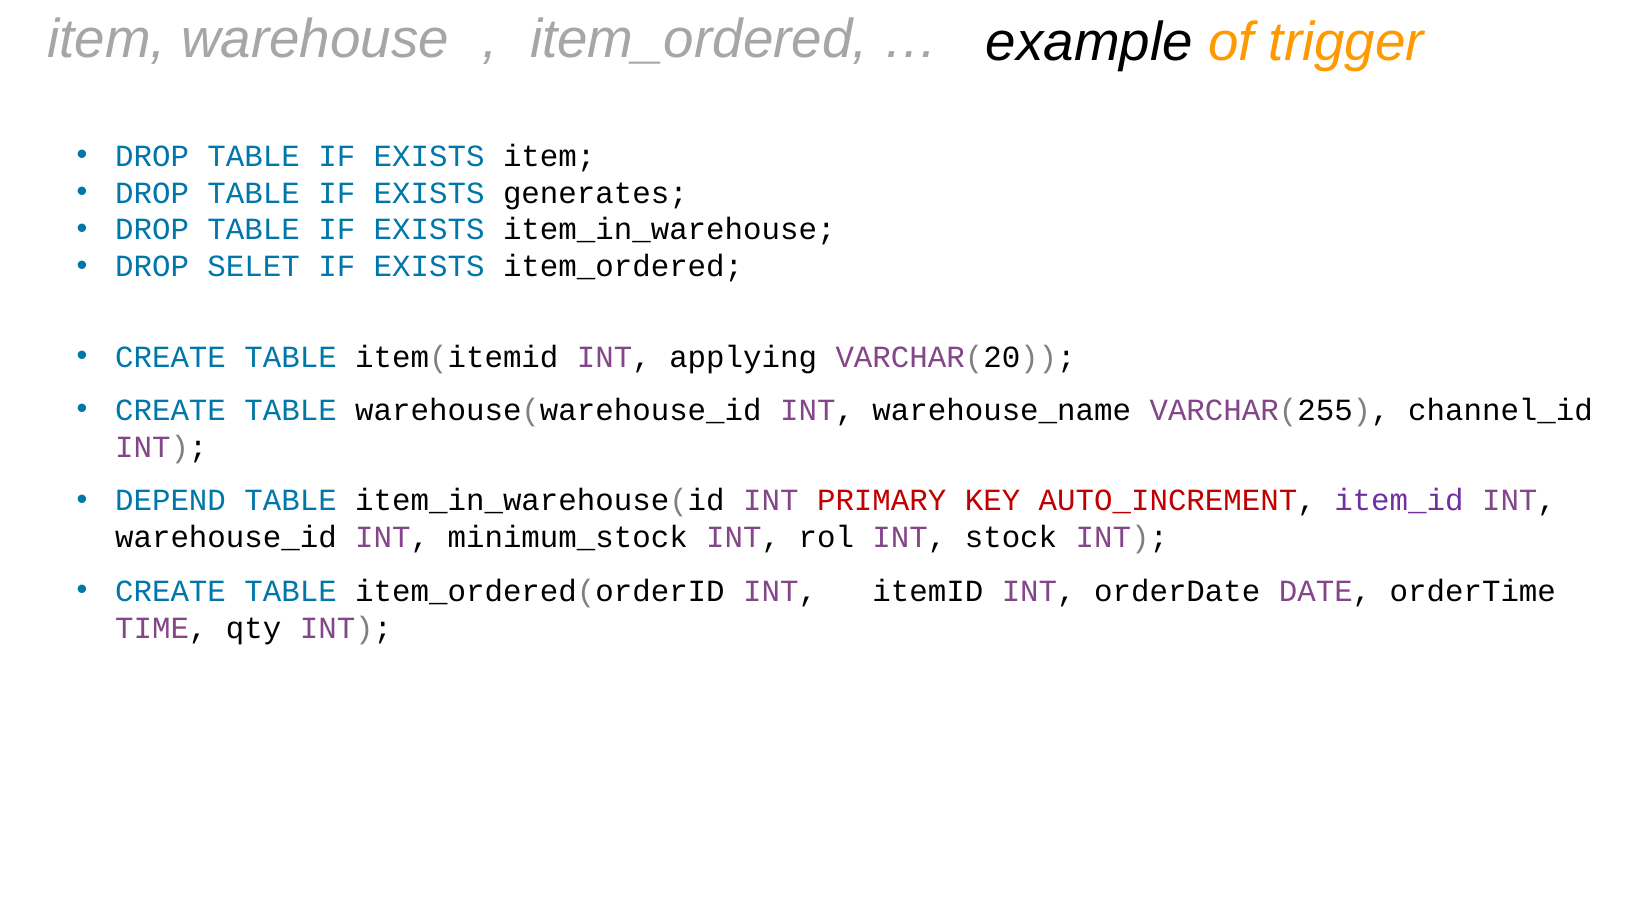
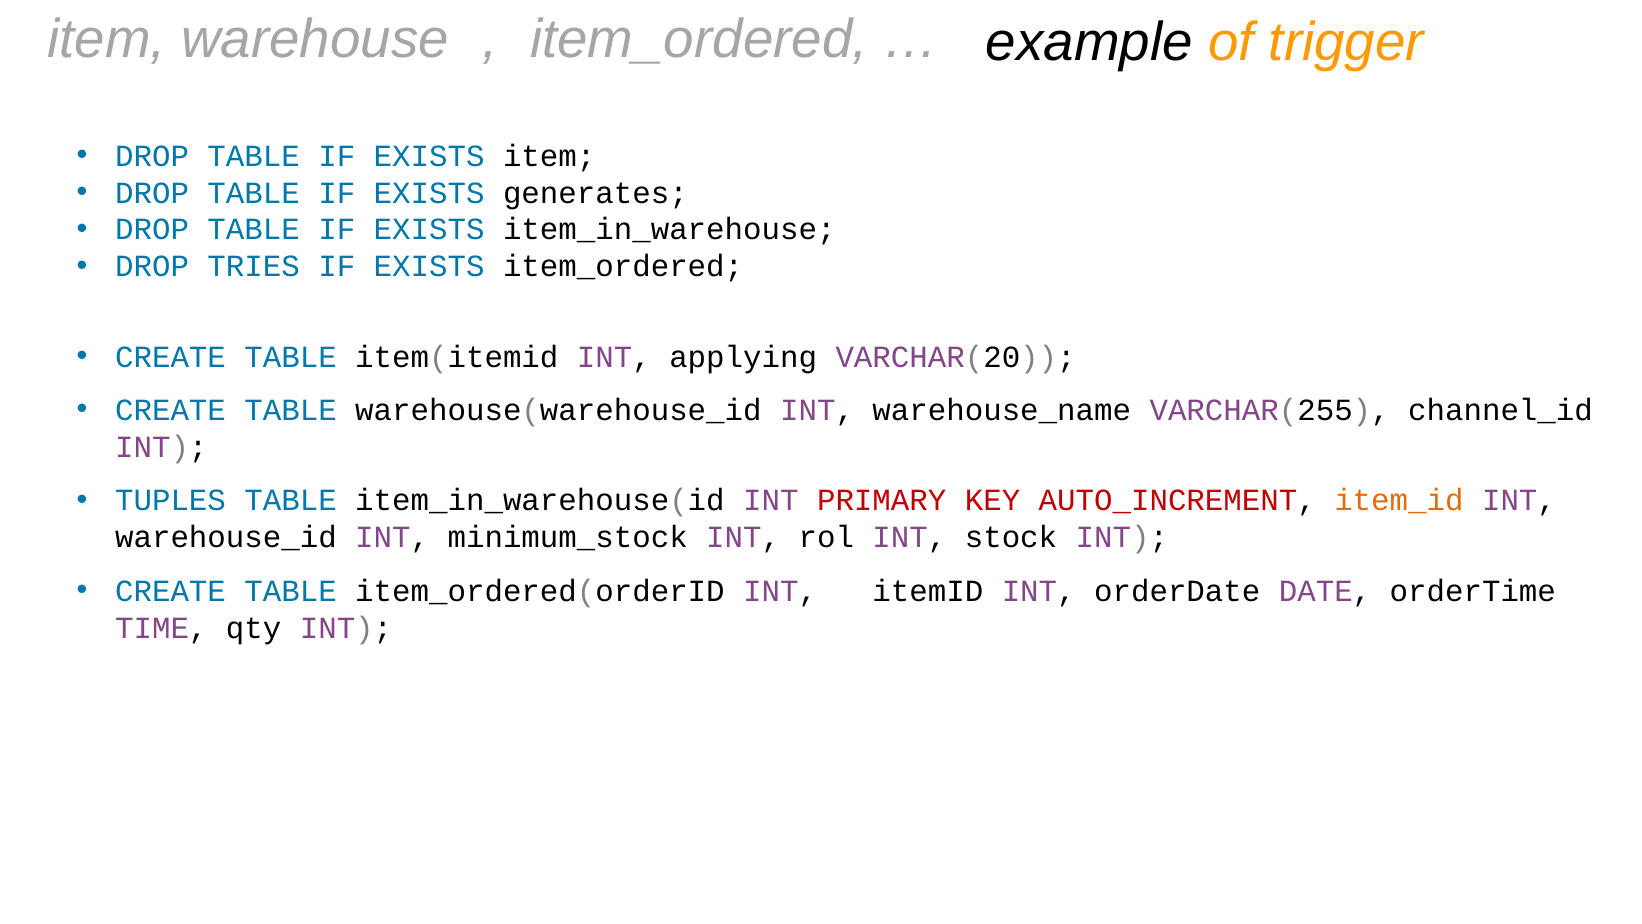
SELET: SELET -> TRIES
DEPEND: DEPEND -> TUPLES
item_id colour: purple -> orange
